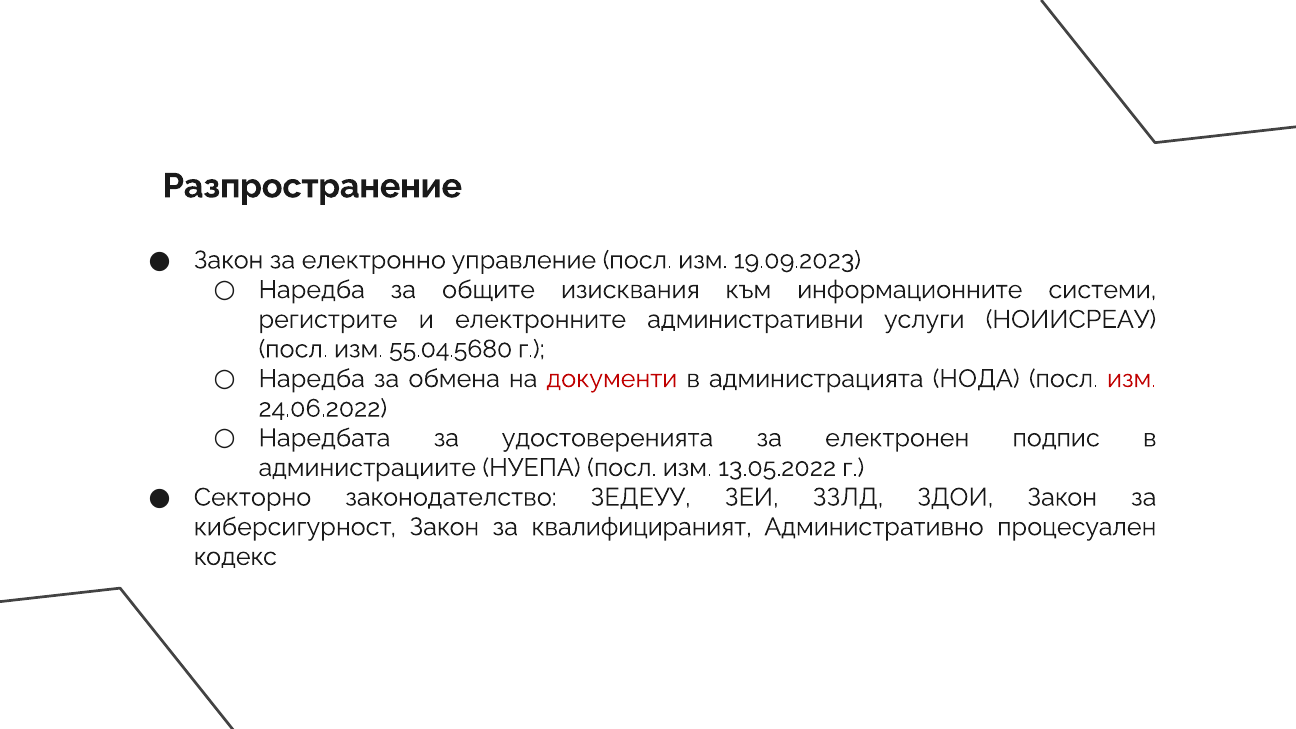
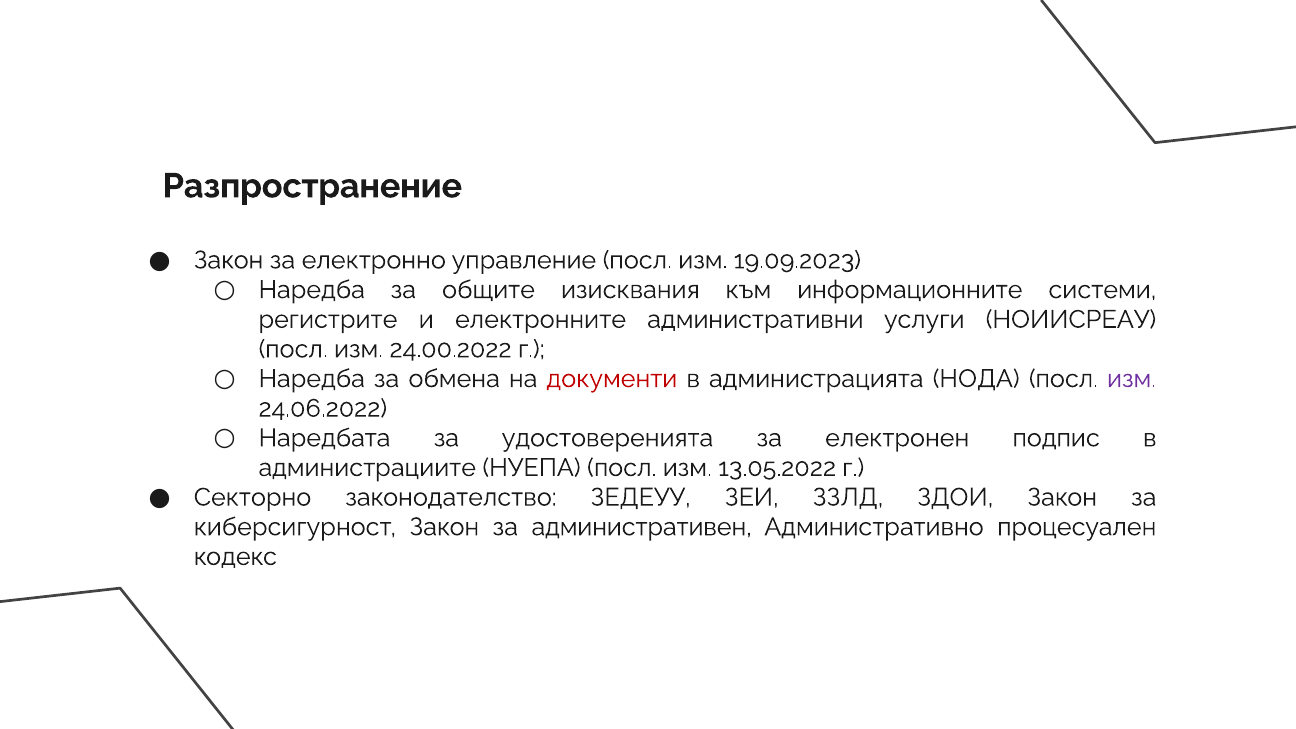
55.04.5680: 55.04.5680 -> 24.00.2022
изм at (1132, 379) colour: red -> purple
квалифицираният: квалифицираният -> административен
